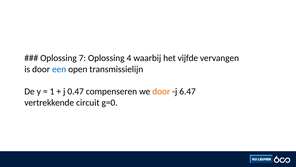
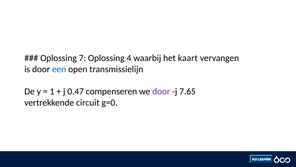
vijfde: vijfde -> kaart
door at (161, 91) colour: orange -> purple
6.47: 6.47 -> 7.65
